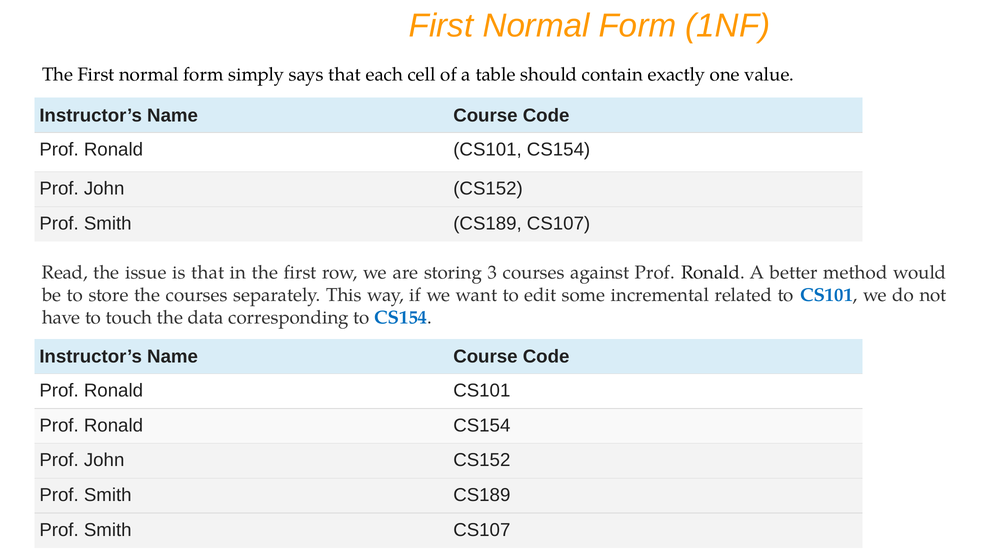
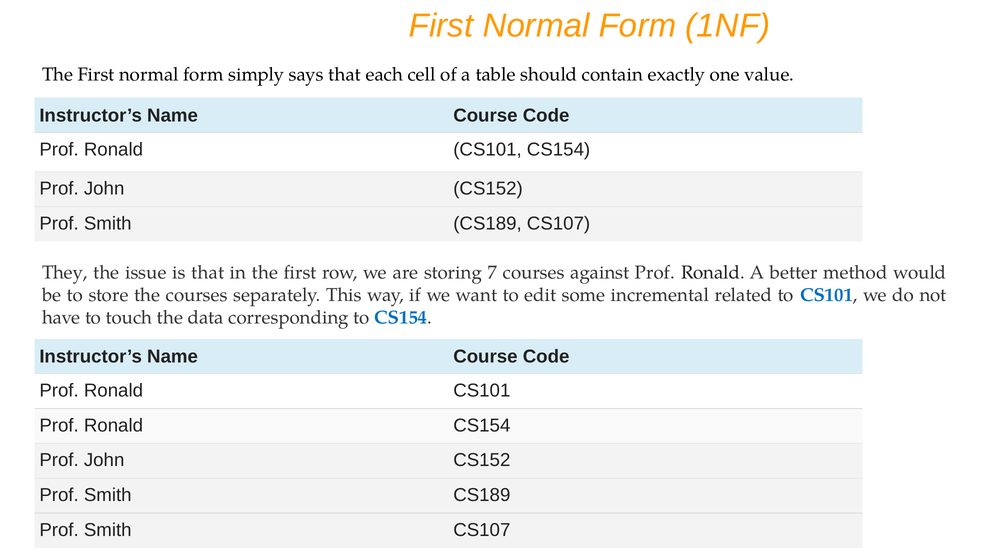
Read: Read -> They
3: 3 -> 7
